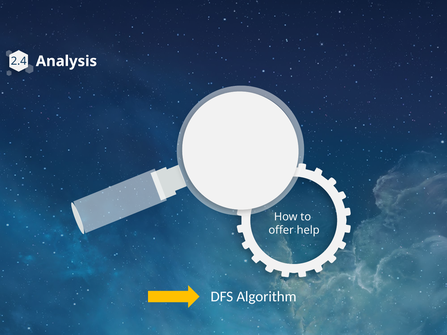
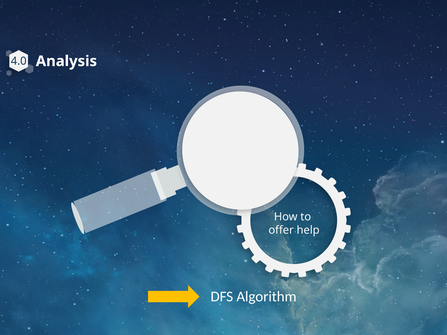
2.4: 2.4 -> 4.0
